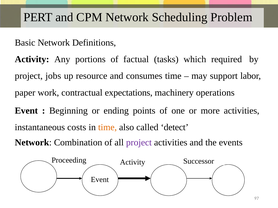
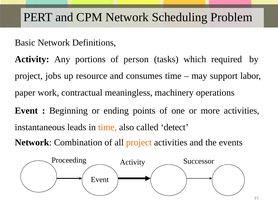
factual: factual -> person
expectations: expectations -> meaningless
costs: costs -> leads
project at (139, 143) colour: purple -> orange
